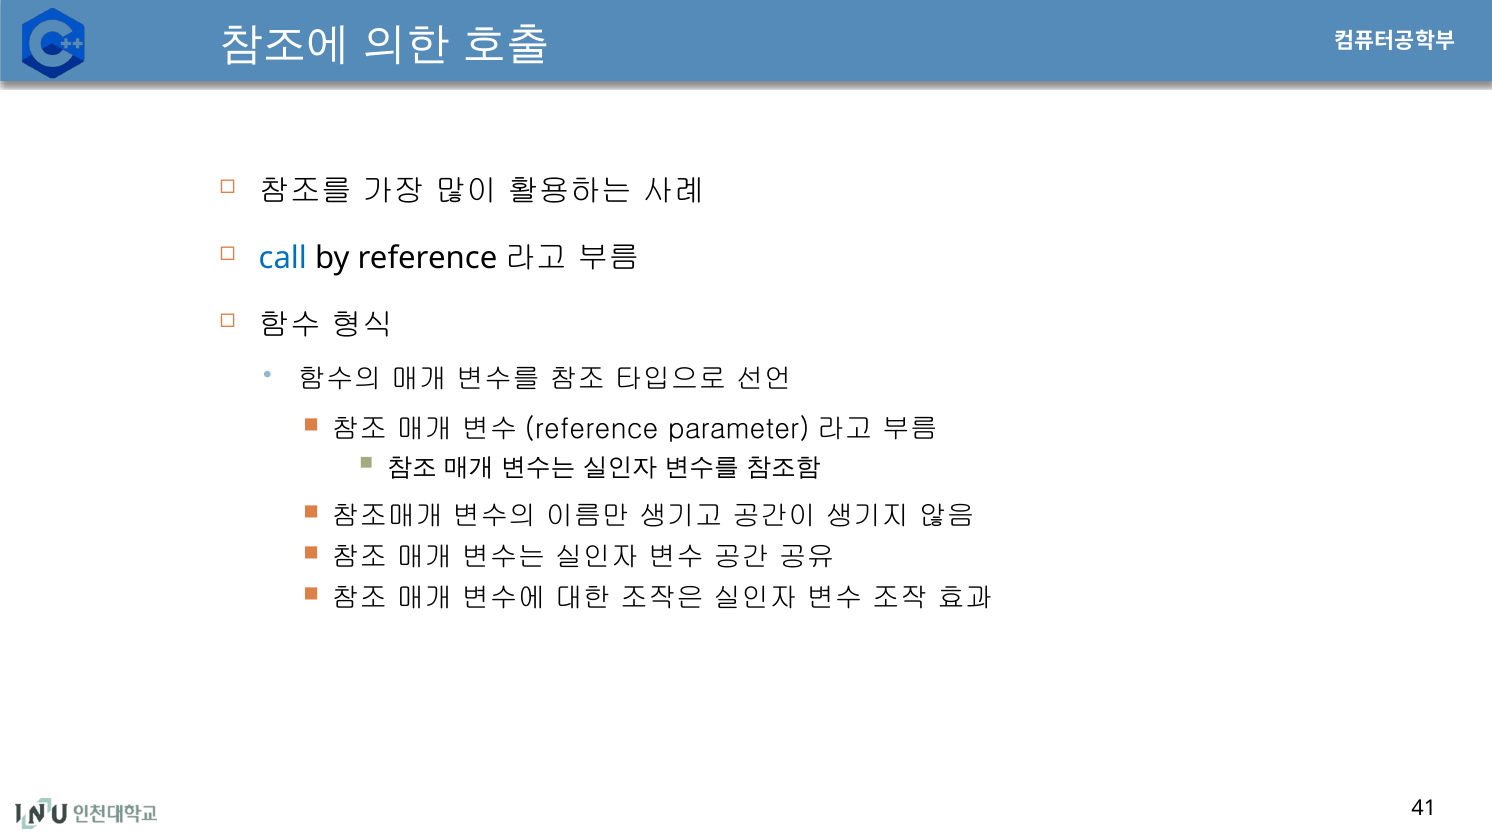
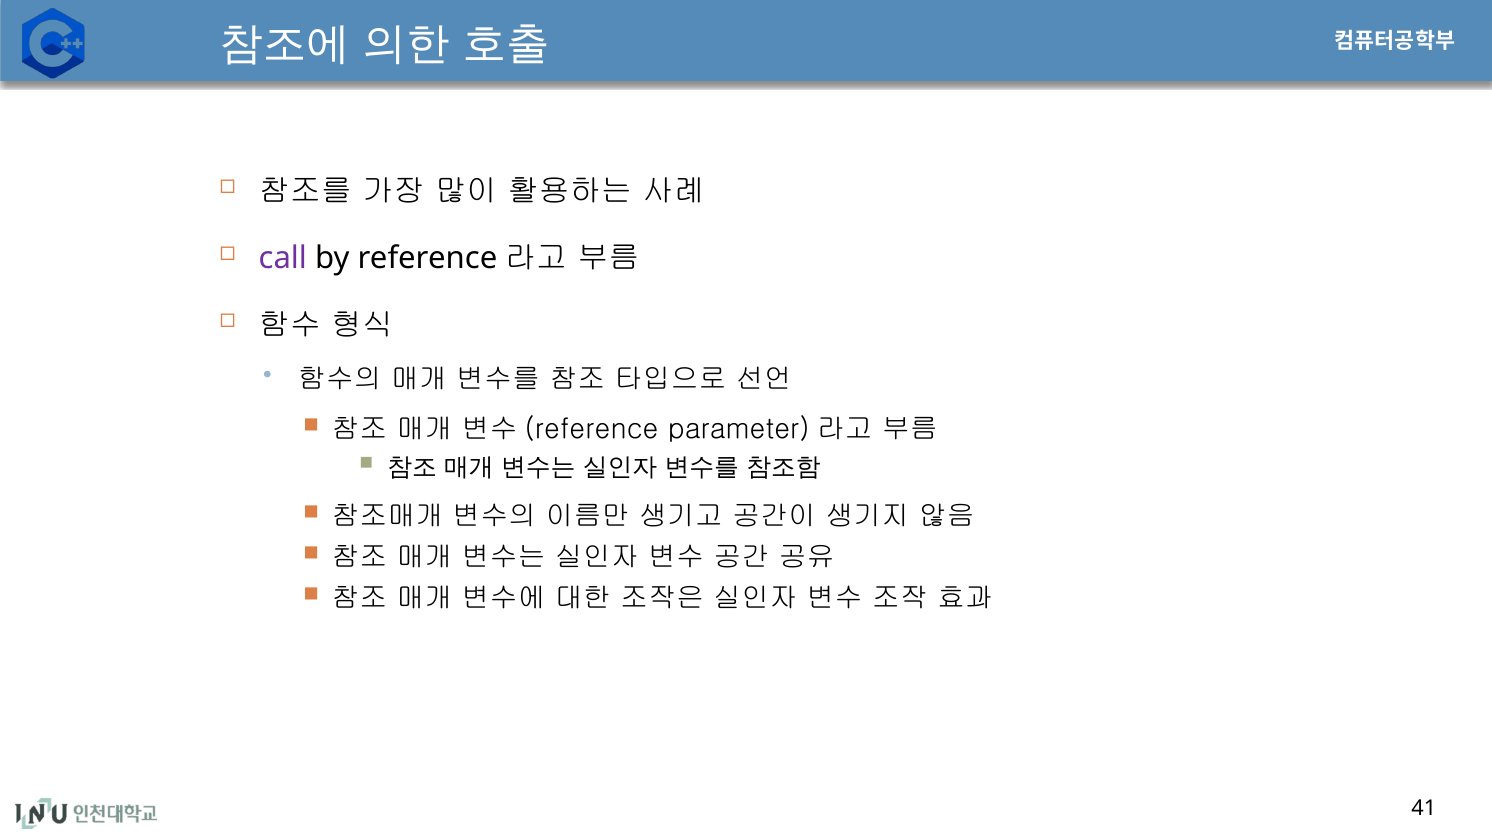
call colour: blue -> purple
